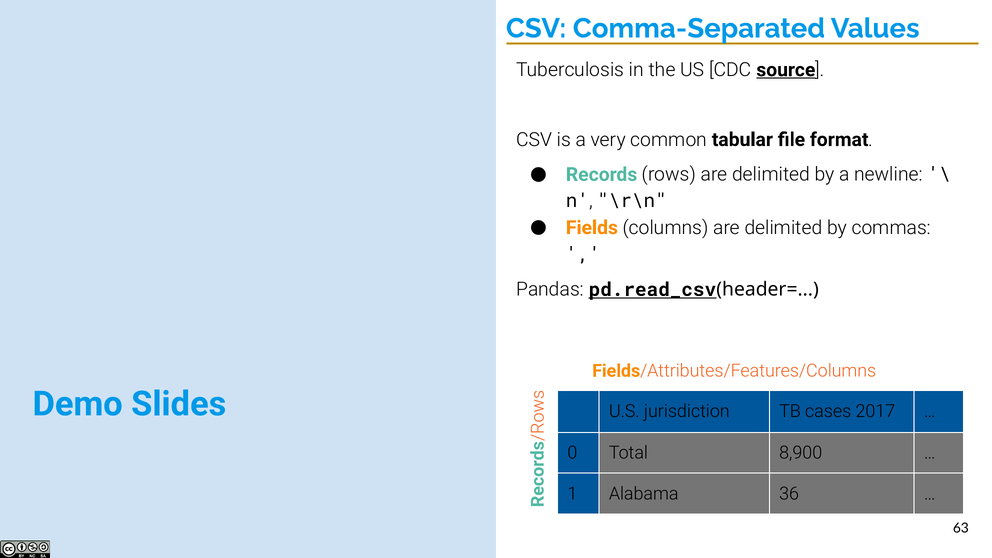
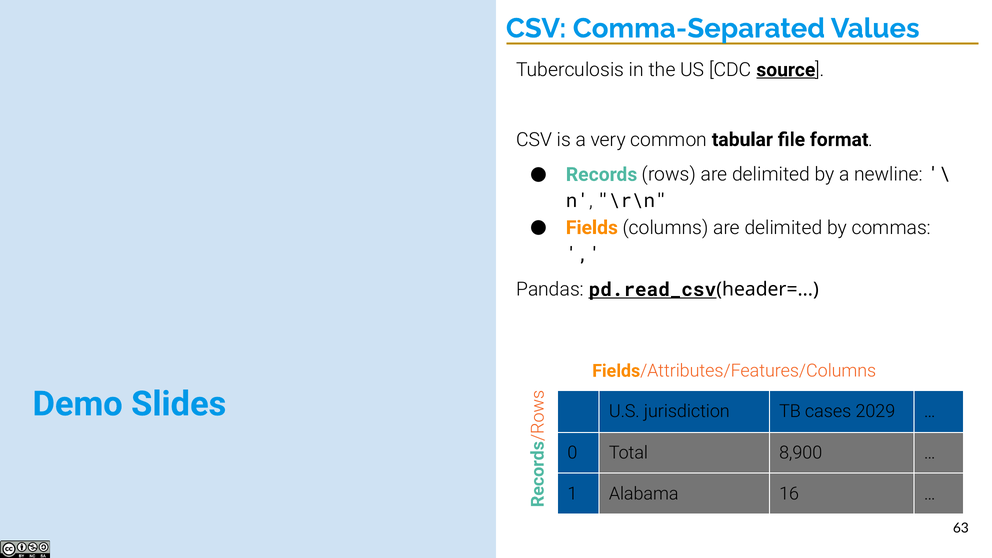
2017: 2017 -> 2029
36: 36 -> 16
